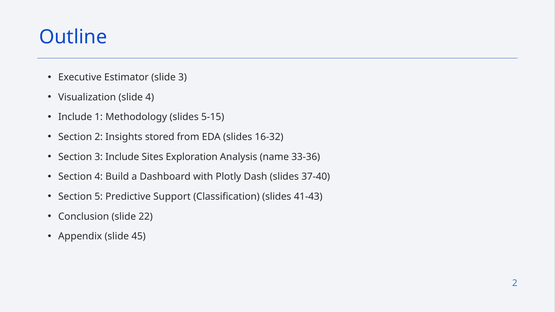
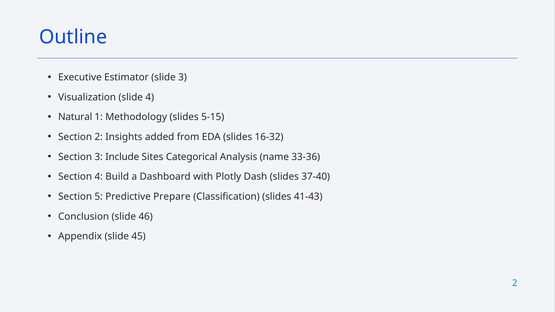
Include at (75, 117): Include -> Natural
stored: stored -> added
Exploration: Exploration -> Categorical
Support: Support -> Prepare
22: 22 -> 46
